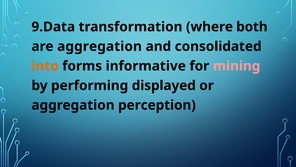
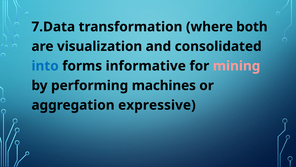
9.Data: 9.Data -> 7.Data
are aggregation: aggregation -> visualization
into colour: orange -> blue
displayed: displayed -> machines
perception: perception -> expressive
